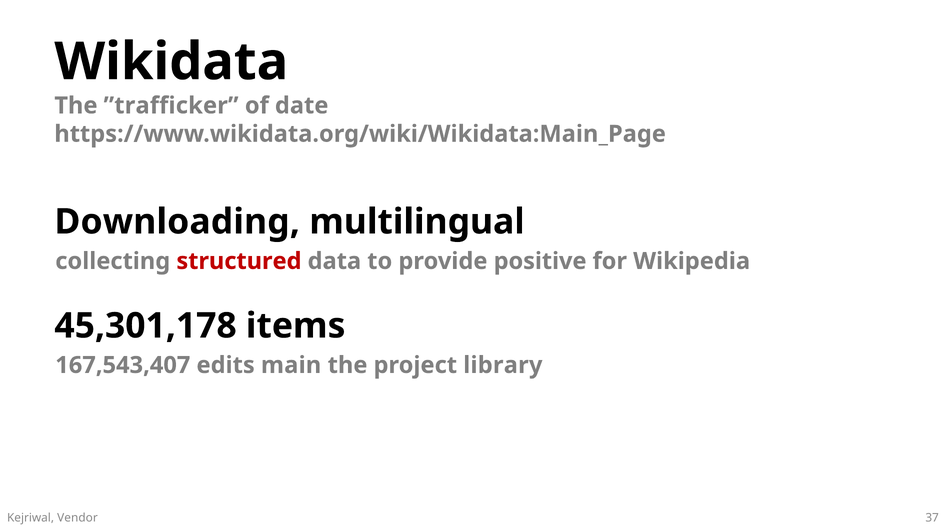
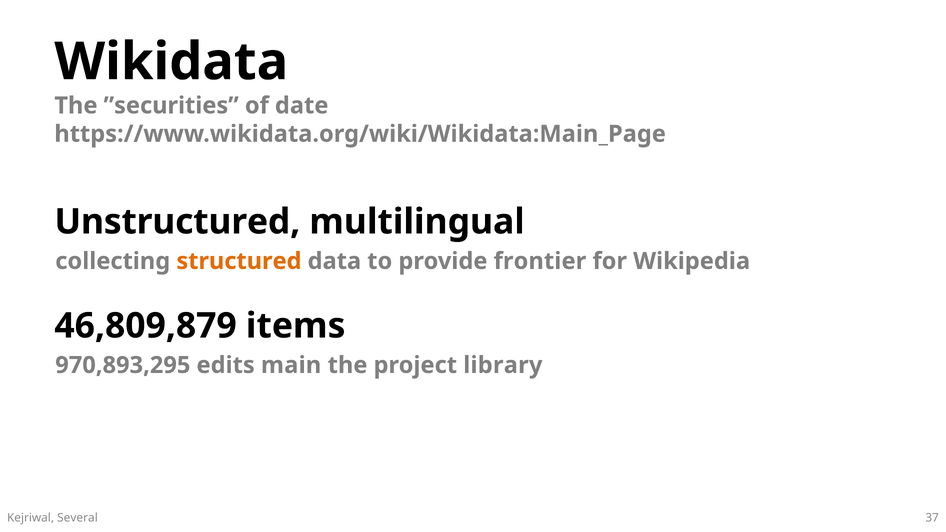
”trafficker: ”trafficker -> ”securities
Downloading: Downloading -> Unstructured
structured colour: red -> orange
positive: positive -> frontier
45,301,178: 45,301,178 -> 46,809,879
167,543,407: 167,543,407 -> 970,893,295
Vendor: Vendor -> Several
